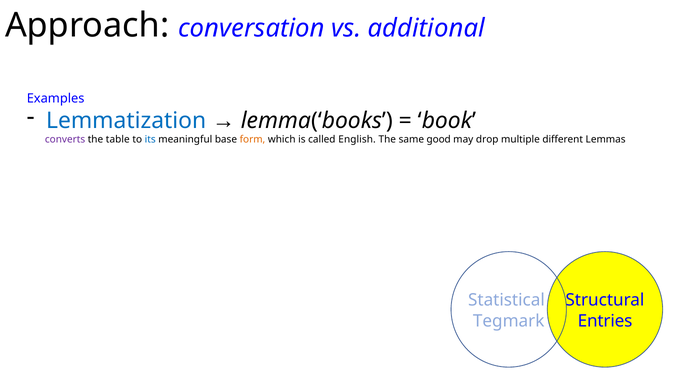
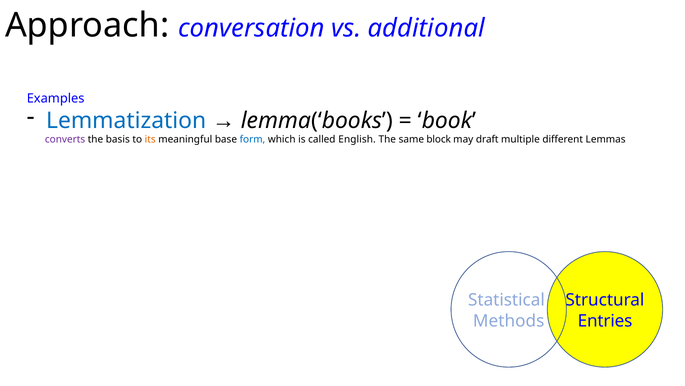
table: table -> basis
its colour: blue -> orange
form colour: orange -> blue
good: good -> block
drop: drop -> draft
Tegmark: Tegmark -> Methods
